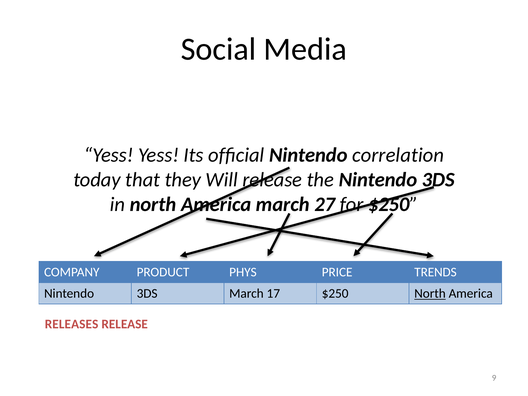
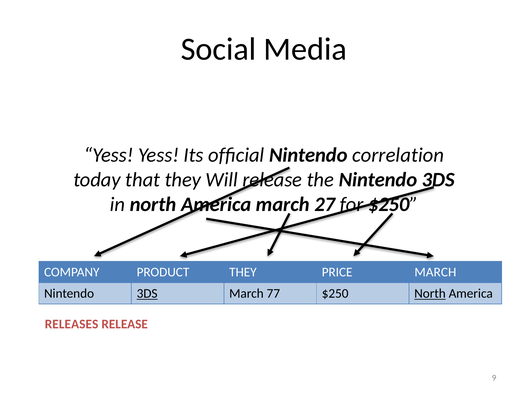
PRODUCT PHYS: PHYS -> THEY
PRICE TRENDS: TRENDS -> MARCH
3DS at (147, 294) underline: none -> present
17: 17 -> 77
